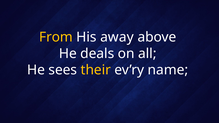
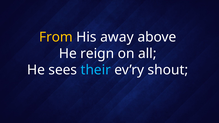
deals: deals -> reign
their colour: yellow -> light blue
name: name -> shout
